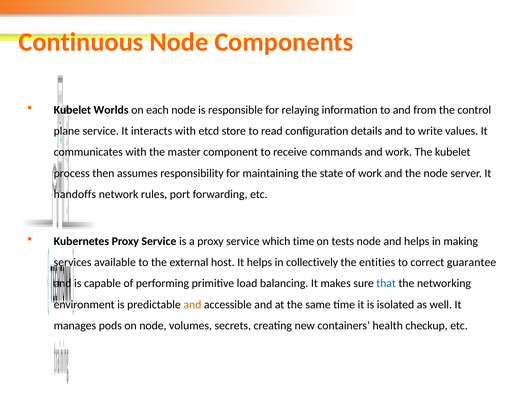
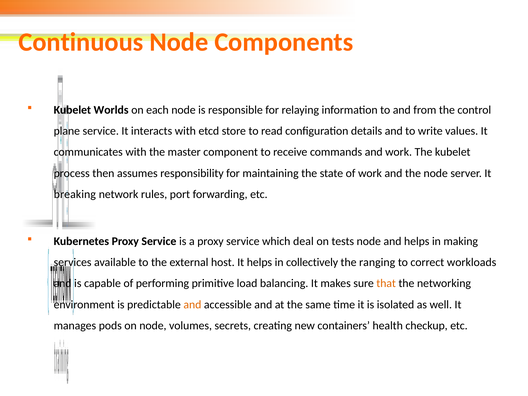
handoffs: handoffs -> breaking
which time: time -> deal
entities: entities -> ranging
guarantee: guarantee -> workloads
that colour: blue -> orange
